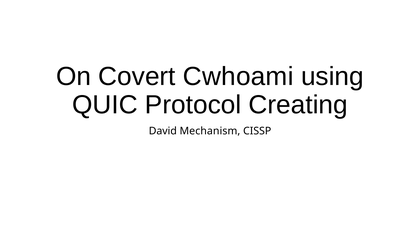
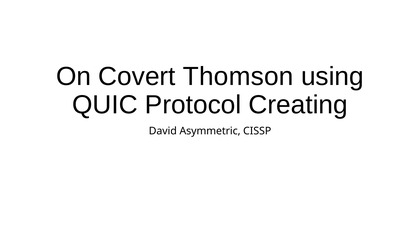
Cwhoami: Cwhoami -> Thomson
Mechanism: Mechanism -> Asymmetric
